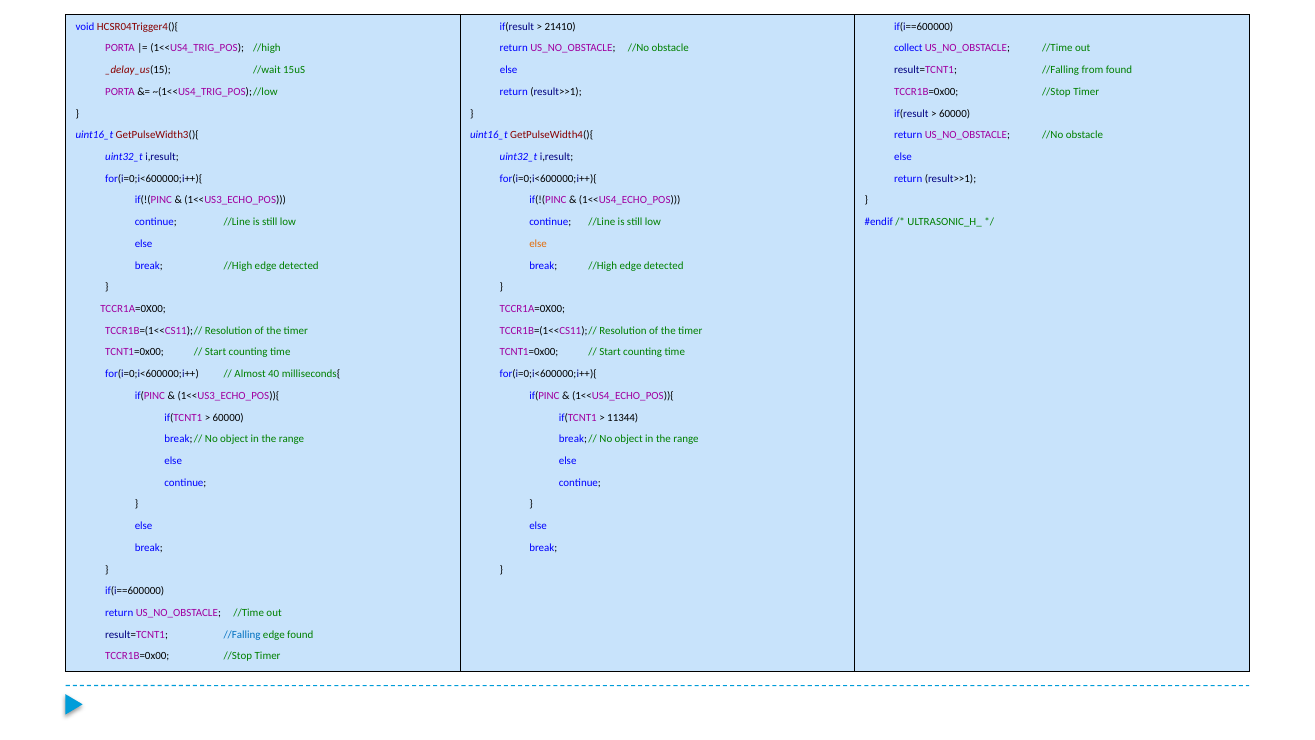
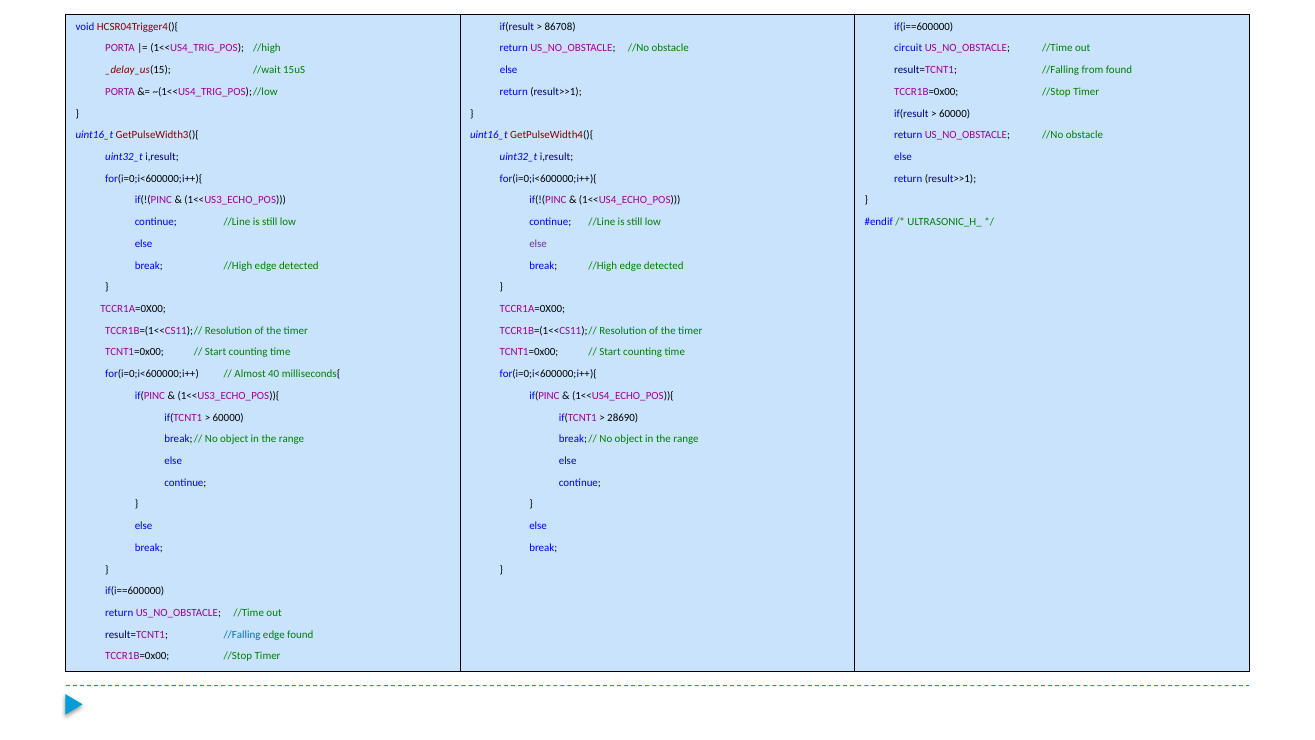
21410: 21410 -> 86708
collect: collect -> circuit
else at (538, 244) colour: orange -> purple
11344: 11344 -> 28690
